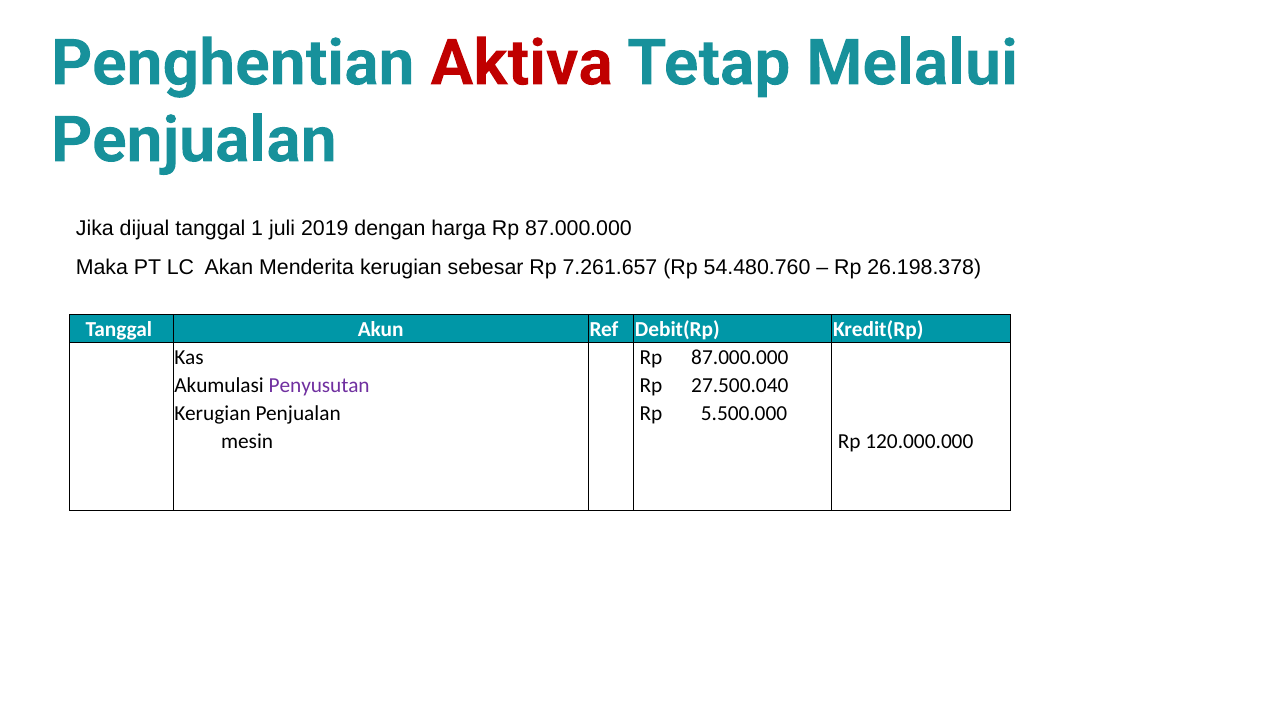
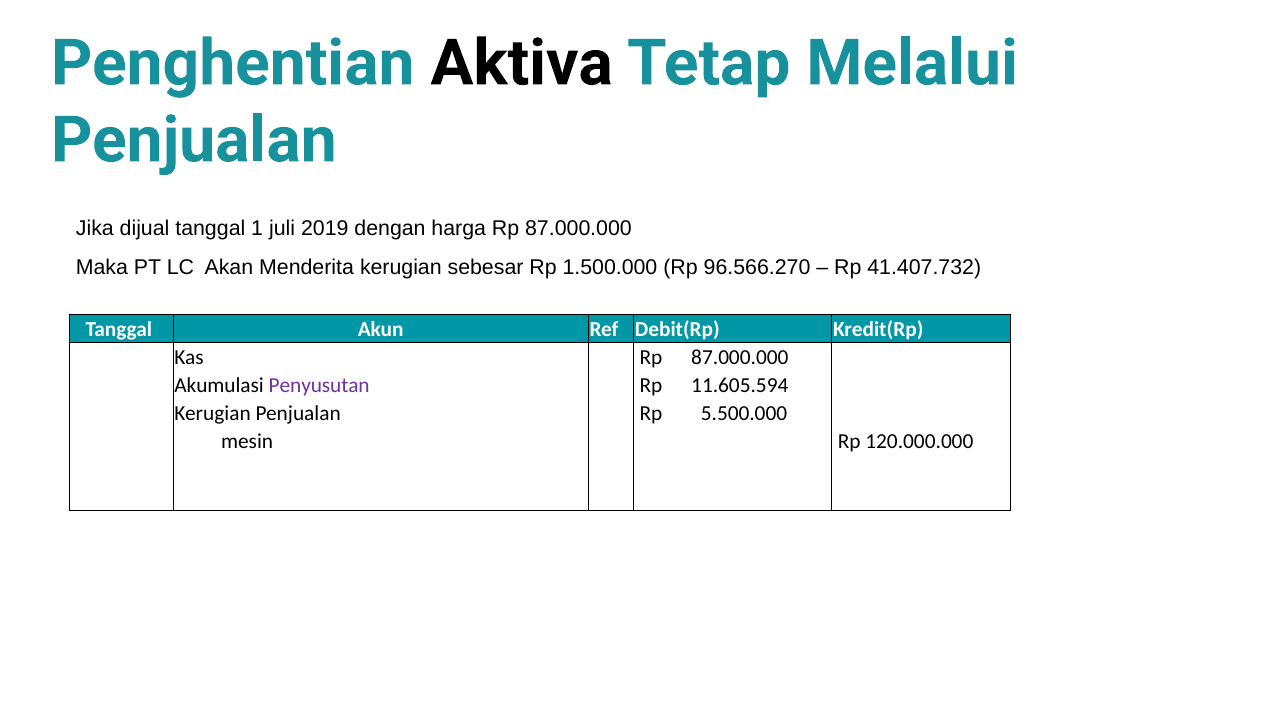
Aktiva colour: red -> black
7.261.657: 7.261.657 -> 1.500.000
54.480.760: 54.480.760 -> 96.566.270
26.198.378: 26.198.378 -> 41.407.732
27.500.040: 27.500.040 -> 11.605.594
